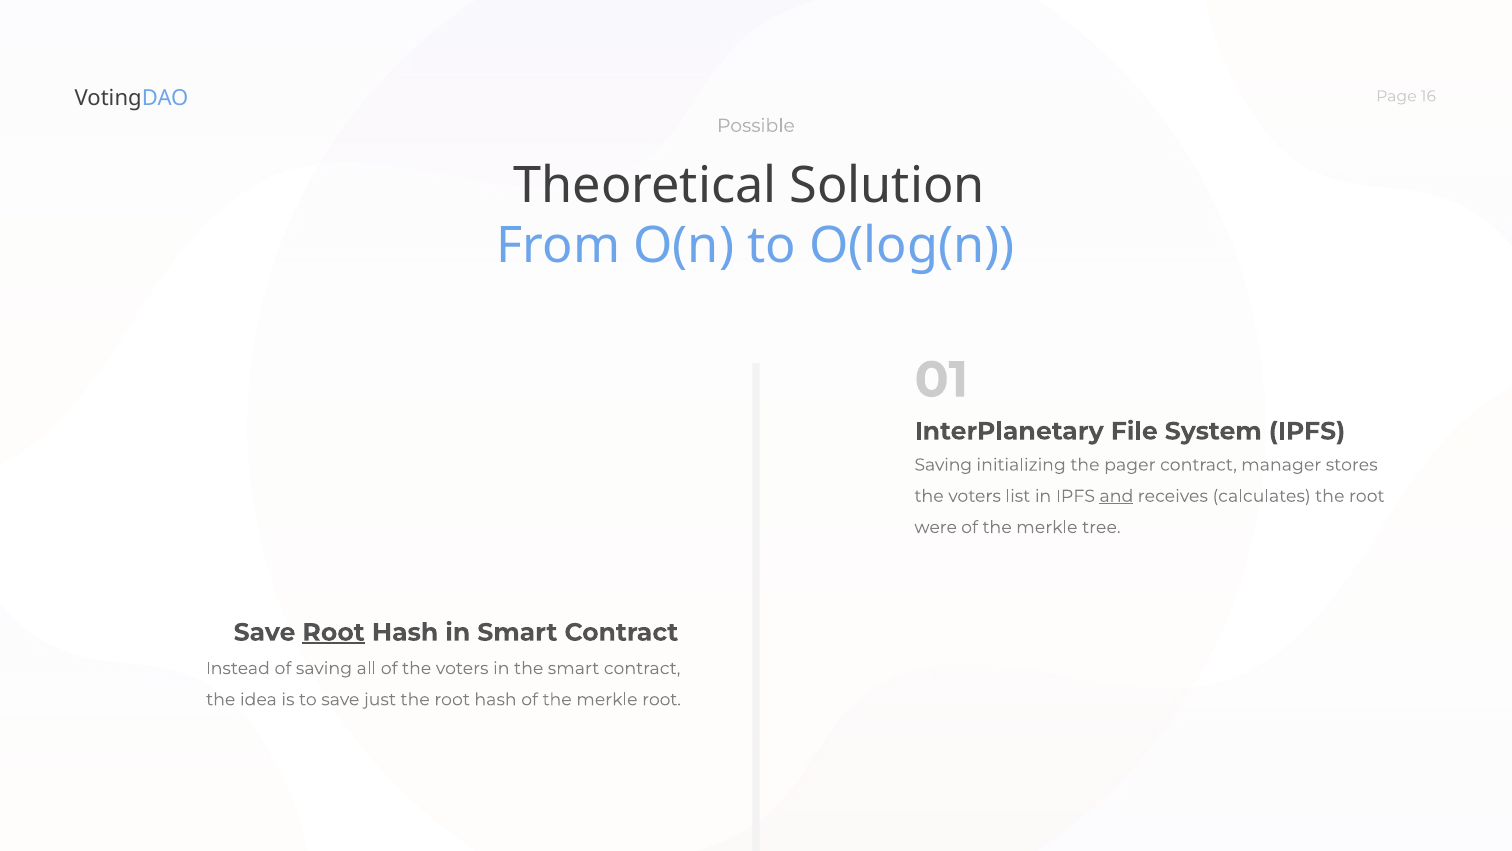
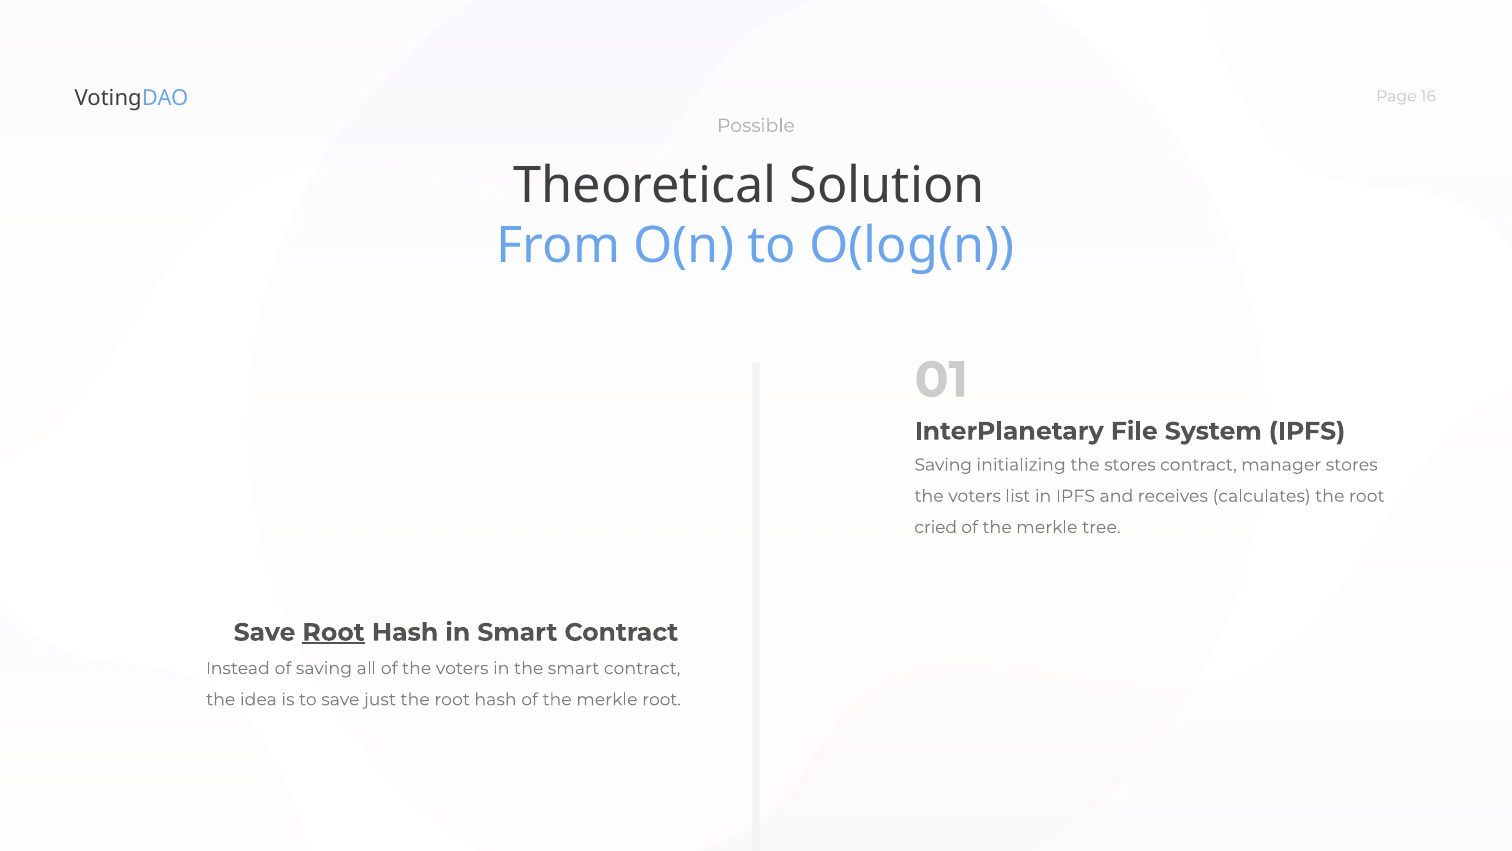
the pager: pager -> stores
and underline: present -> none
were: were -> cried
